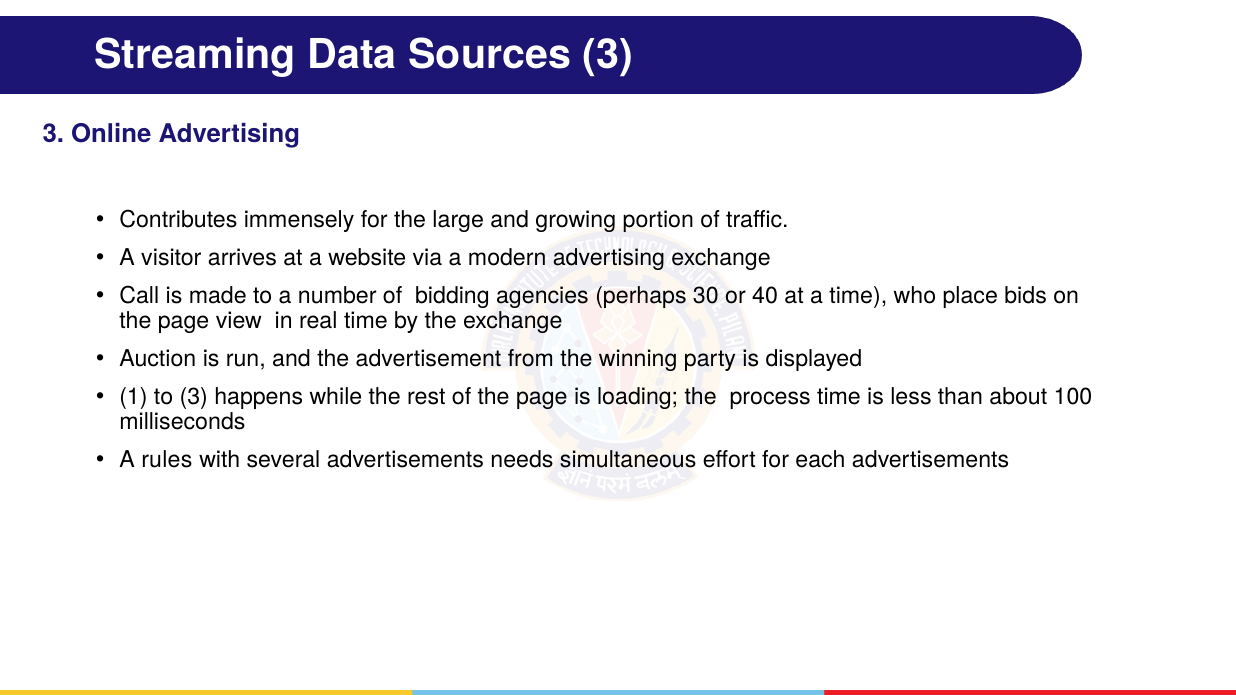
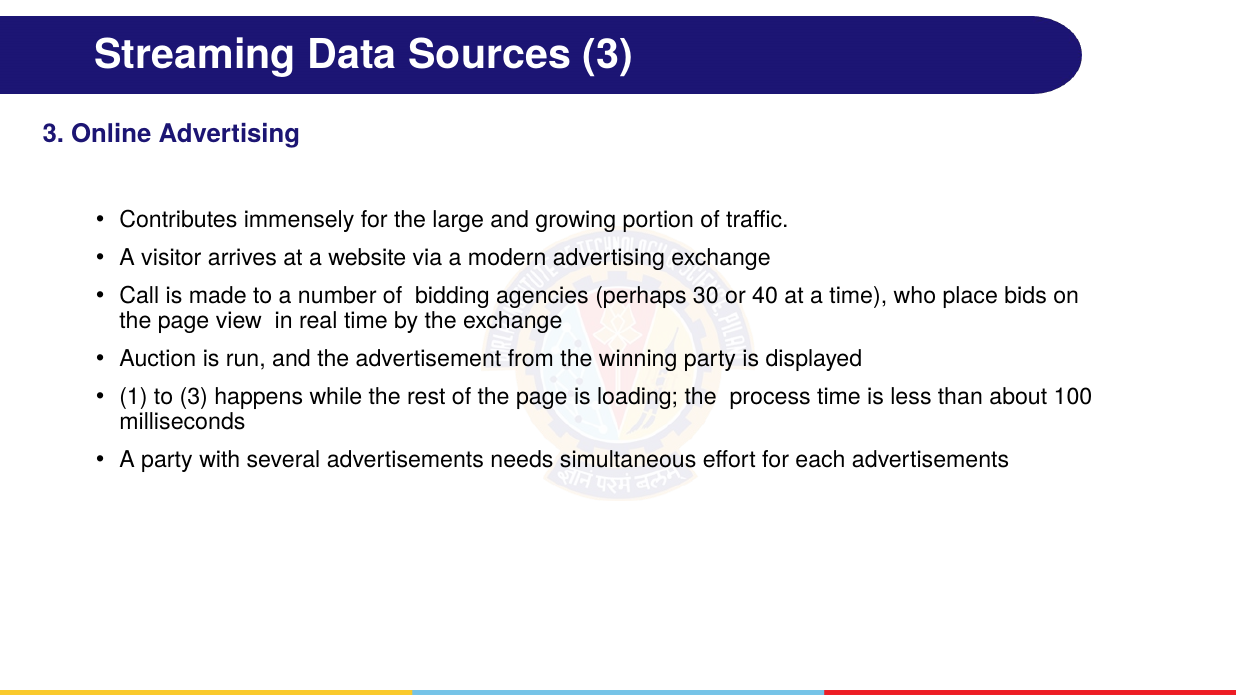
A rules: rules -> party
